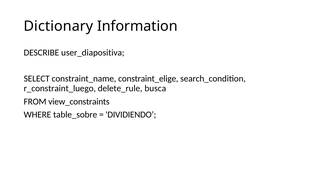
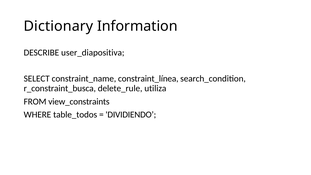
constraint_elige: constraint_elige -> constraint_línea
r_constraint_luego: r_constraint_luego -> r_constraint_busca
busca: busca -> utiliza
table_sobre: table_sobre -> table_todos
